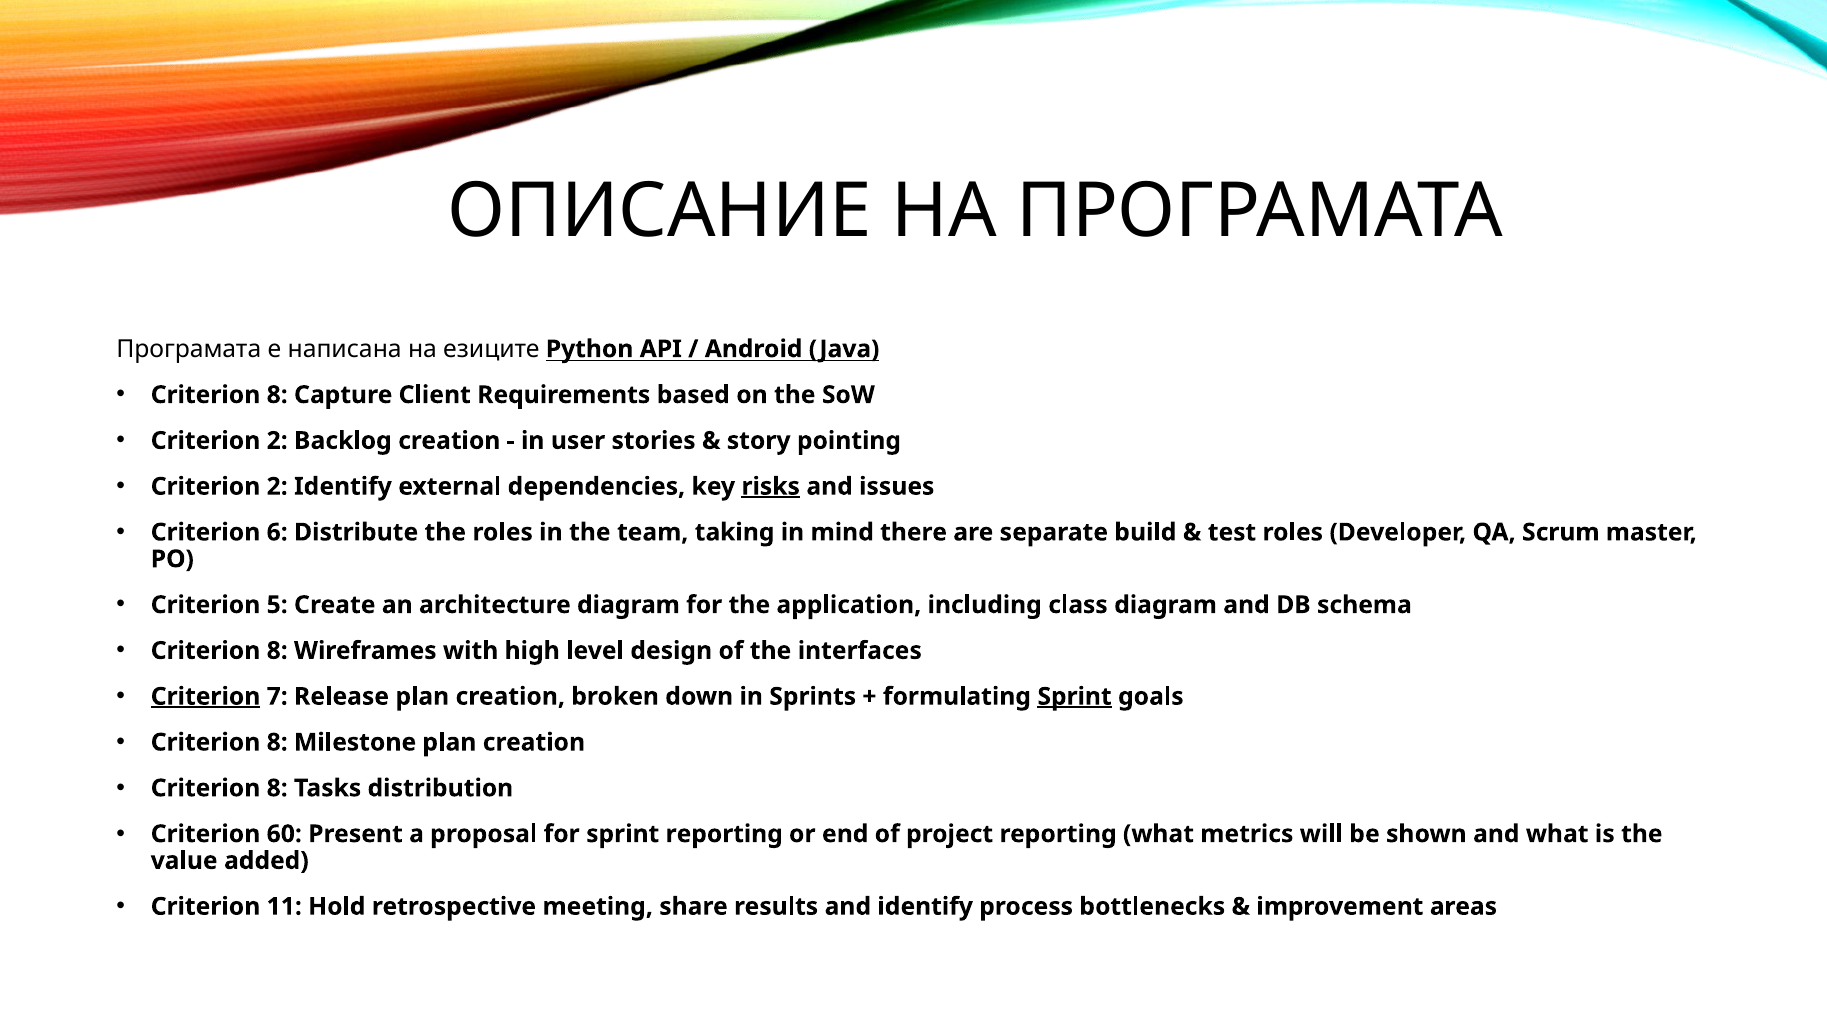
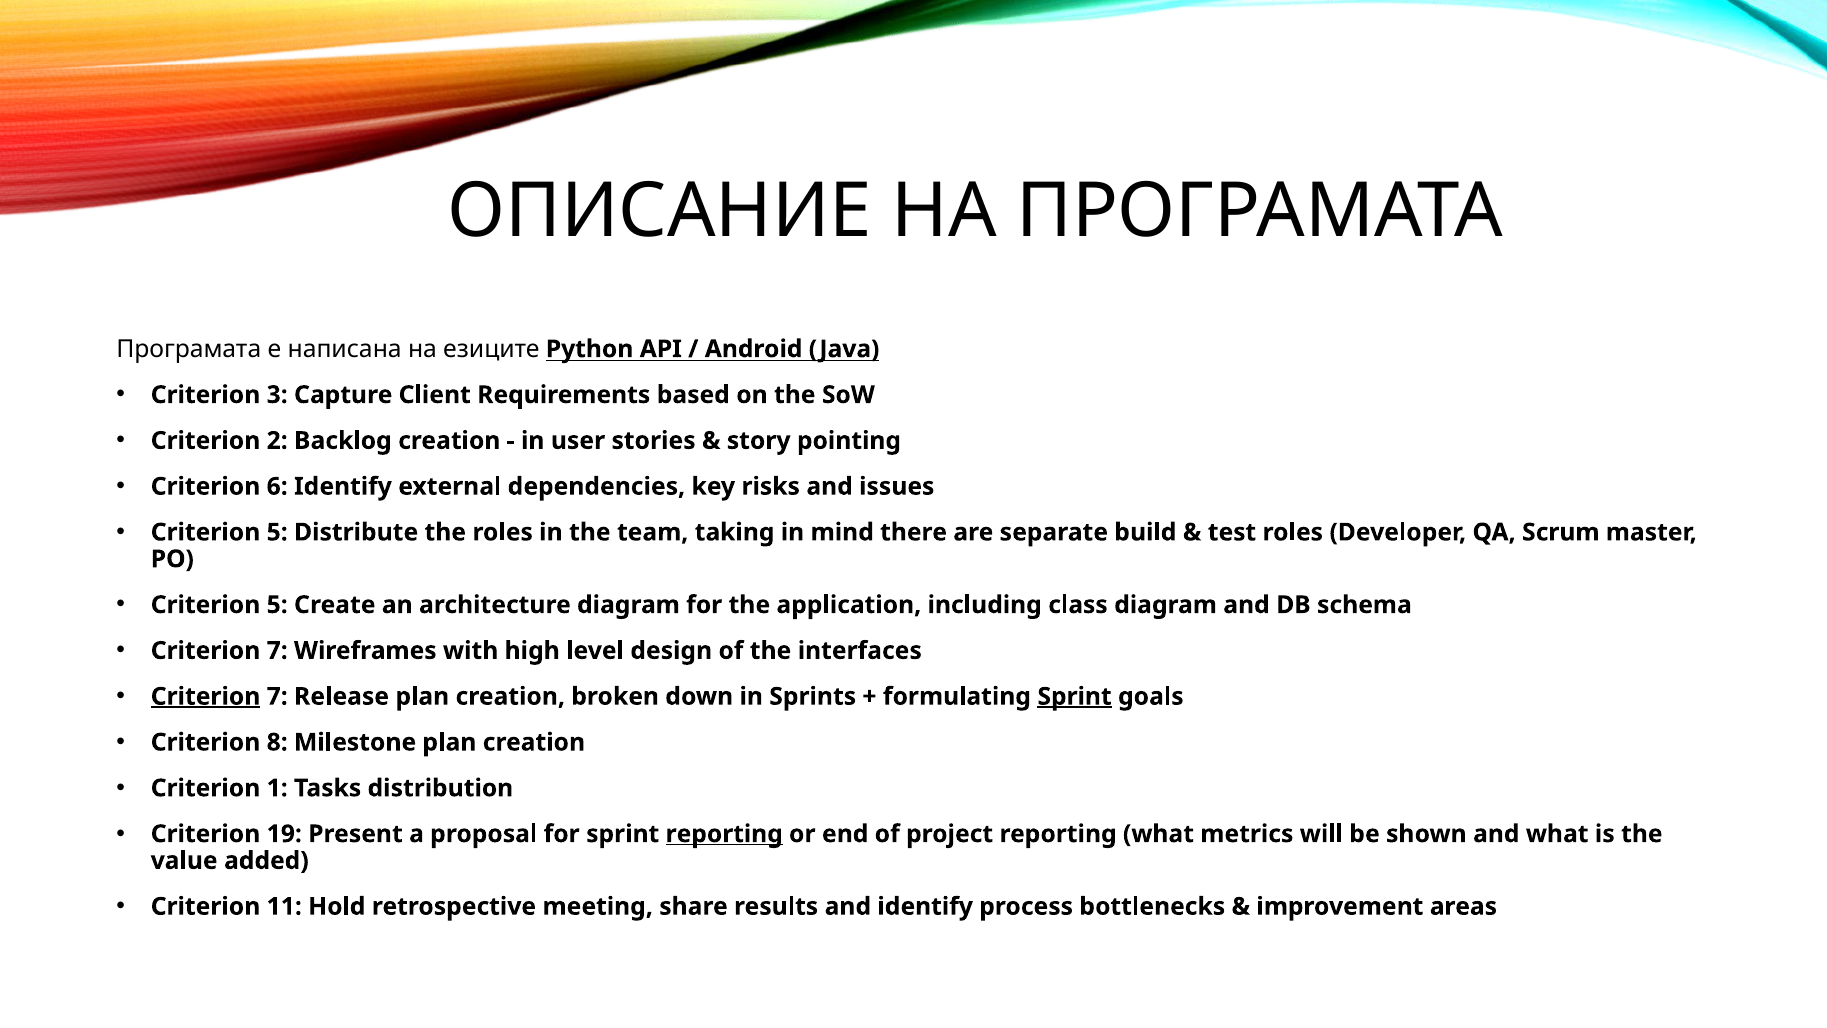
8 at (277, 395): 8 -> 3
2 at (277, 486): 2 -> 6
risks underline: present -> none
6 at (277, 532): 6 -> 5
8 at (277, 651): 8 -> 7
8 at (277, 788): 8 -> 1
60: 60 -> 19
reporting at (724, 834) underline: none -> present
